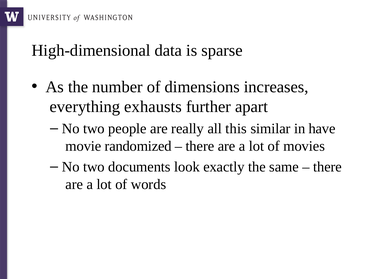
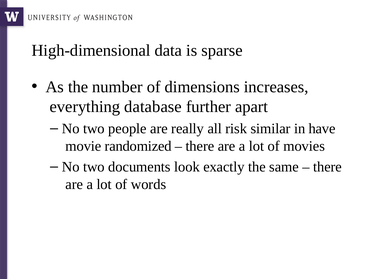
exhausts: exhausts -> database
this: this -> risk
